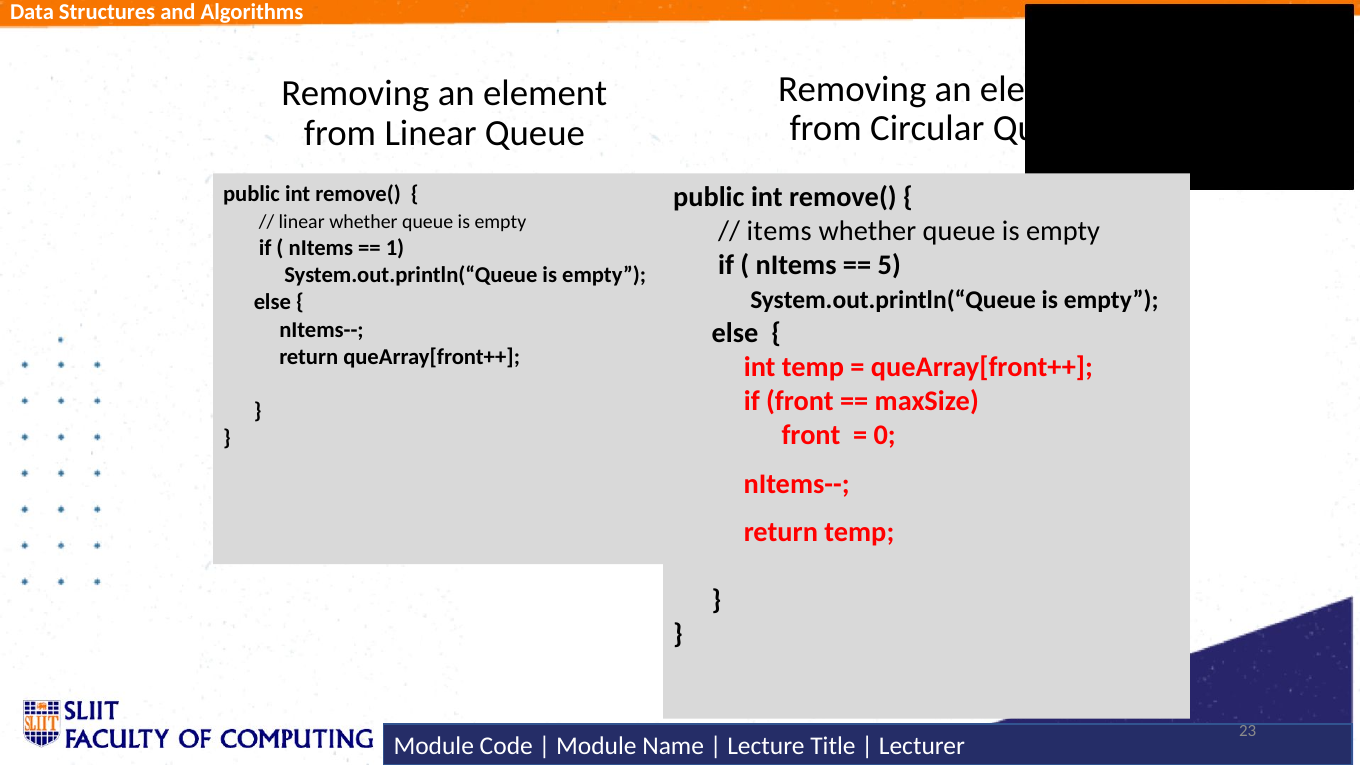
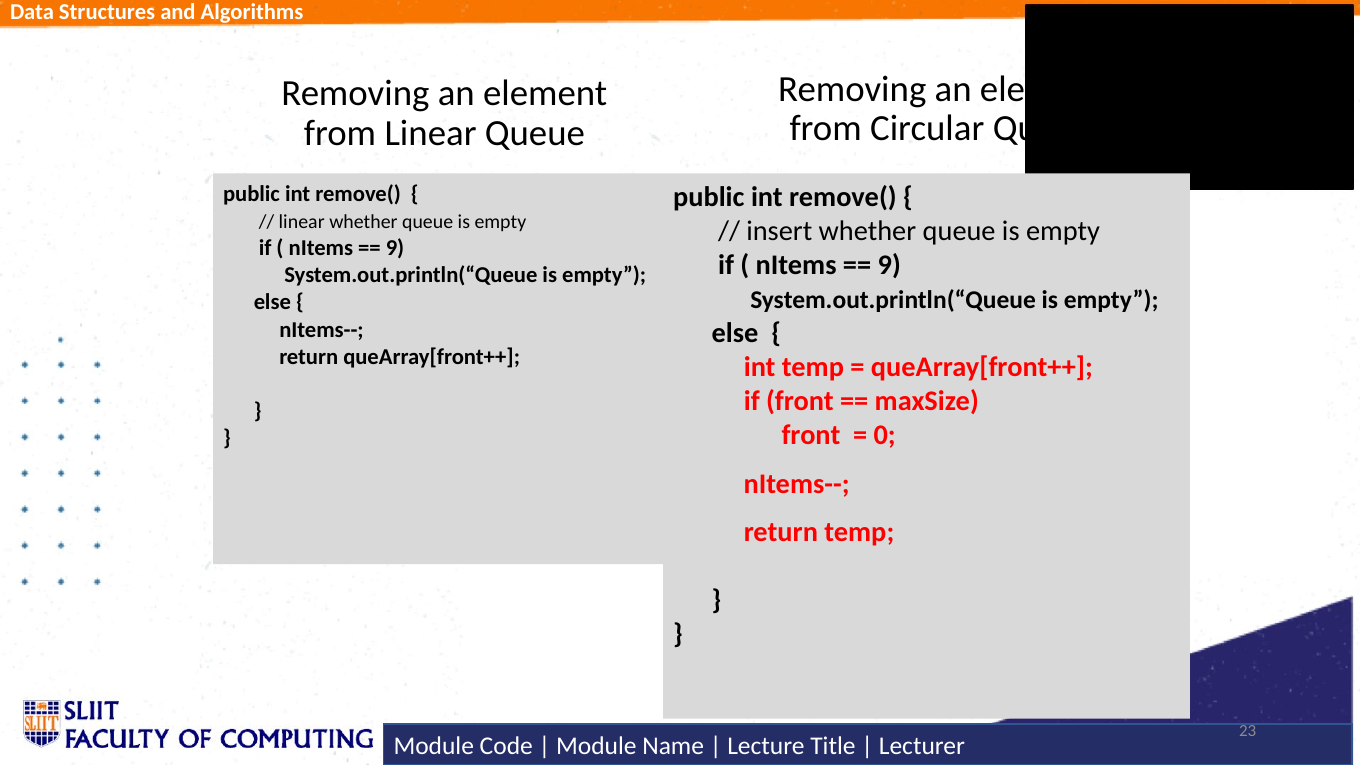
items: items -> insert
1 at (395, 248): 1 -> 9
5 at (889, 265): 5 -> 9
